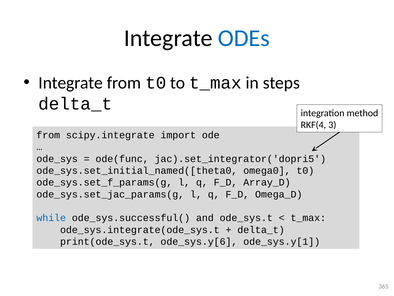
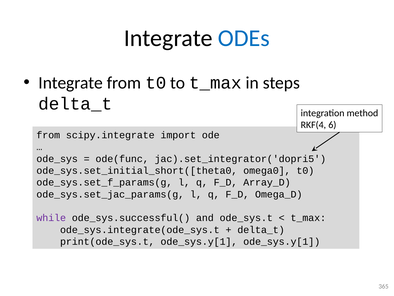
3: 3 -> 6
ode_sys.set_initial_named([theta0: ode_sys.set_initial_named([theta0 -> ode_sys.set_initial_short([theta0
while colour: blue -> purple
print(ode_sys.t ode_sys.y[6: ode_sys.y[6 -> ode_sys.y[1
